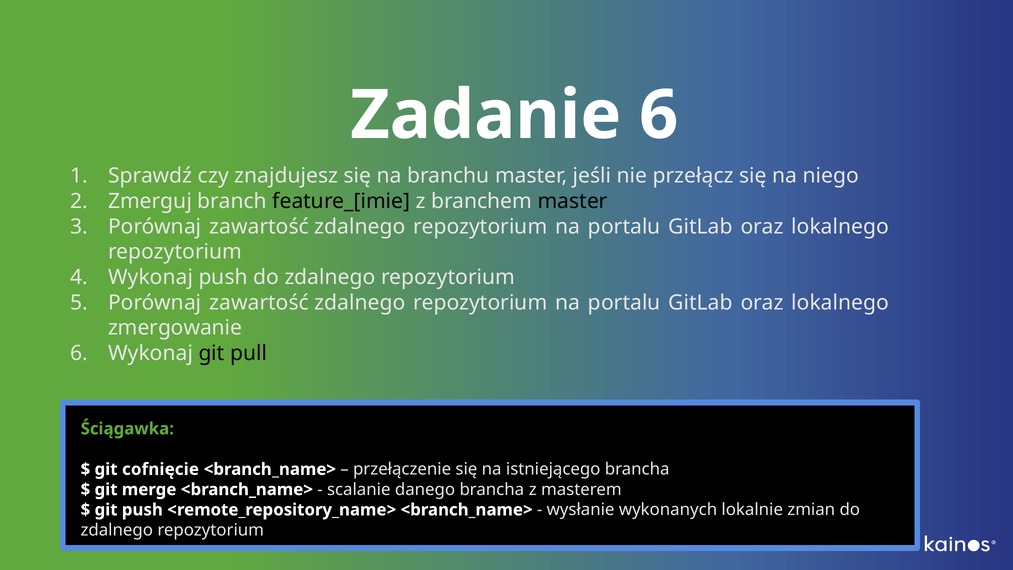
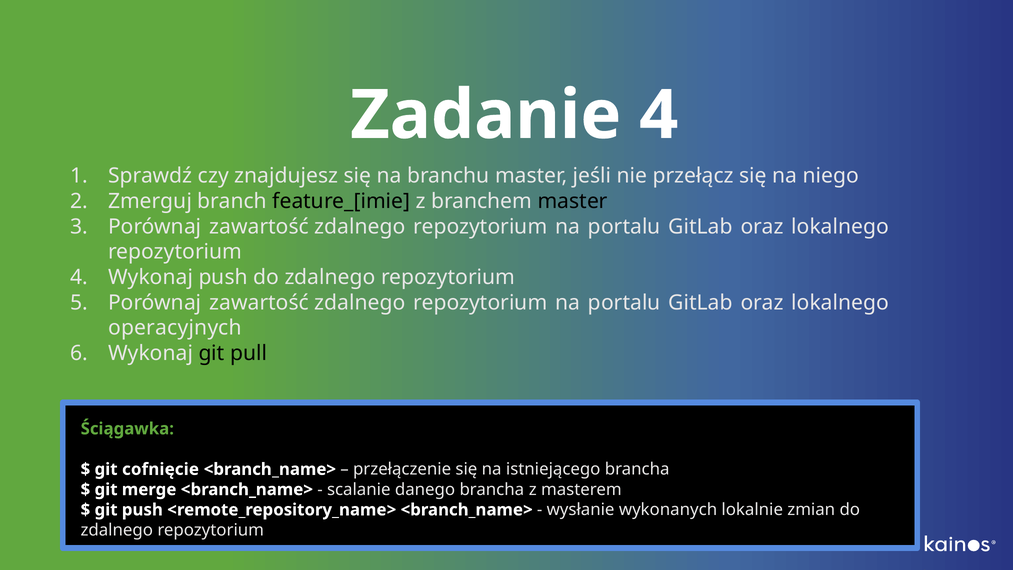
Zadanie 6: 6 -> 4
zmergowanie: zmergowanie -> operacyjnych
